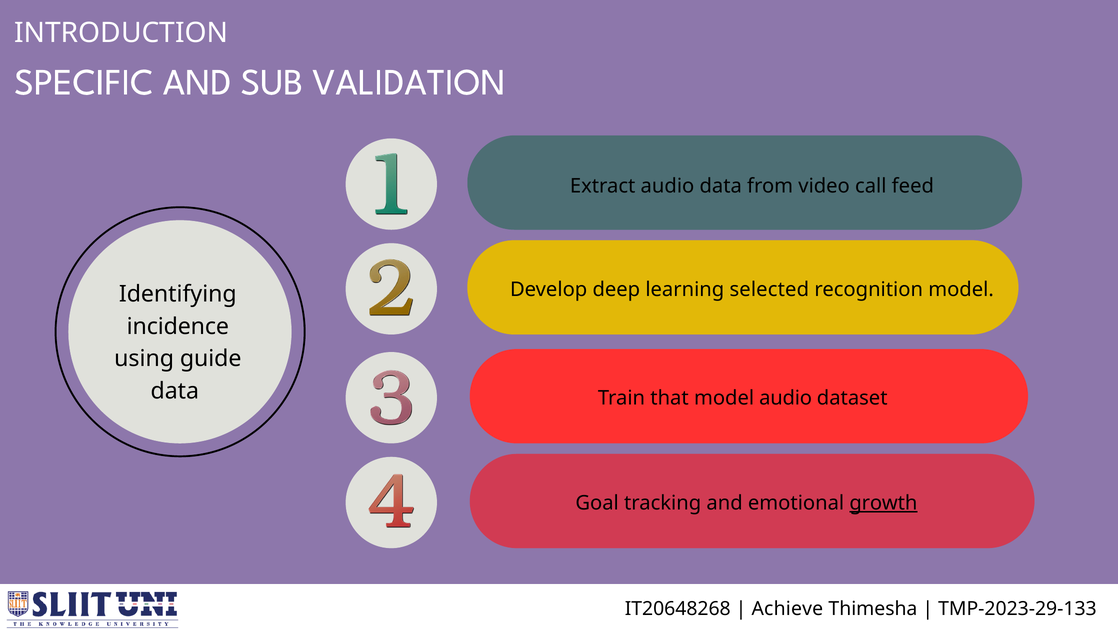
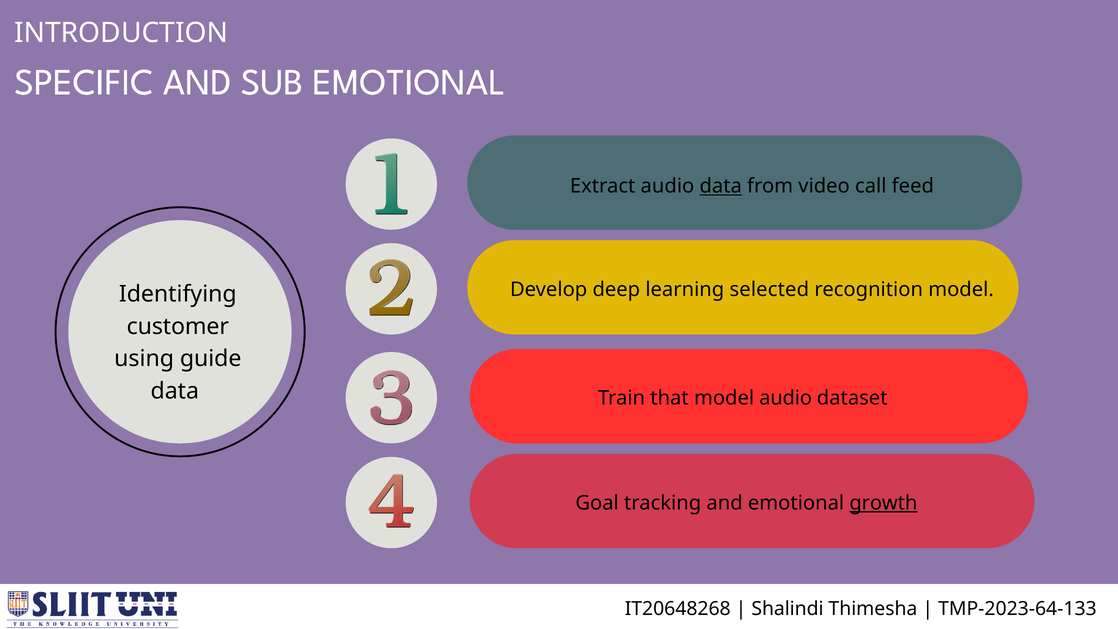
SUB VALIDATION: VALIDATION -> EMOTIONAL
data at (721, 186) underline: none -> present
incidence: incidence -> customer
Achieve: Achieve -> Shalindi
TMP-2023-29-133: TMP-2023-29-133 -> TMP-2023-64-133
